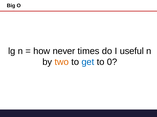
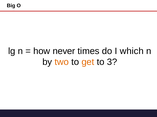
useful: useful -> which
get colour: blue -> orange
0: 0 -> 3
